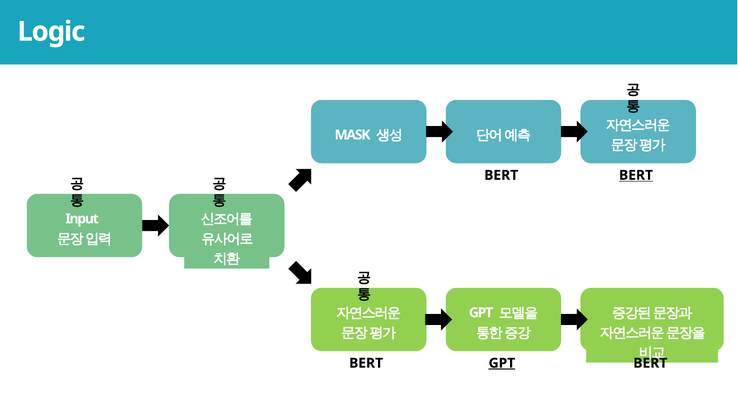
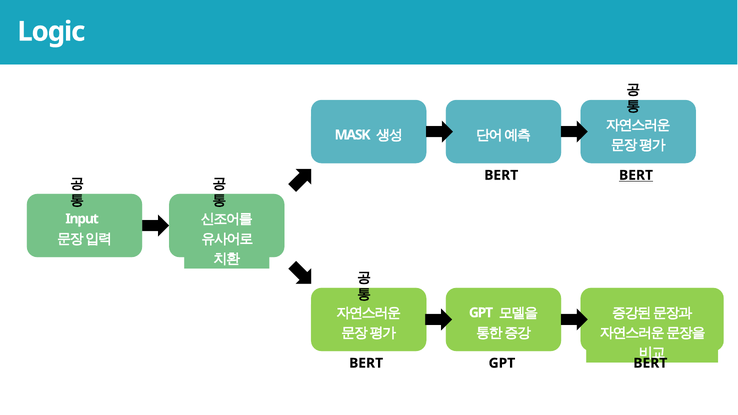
GPT at (502, 363) underline: present -> none
